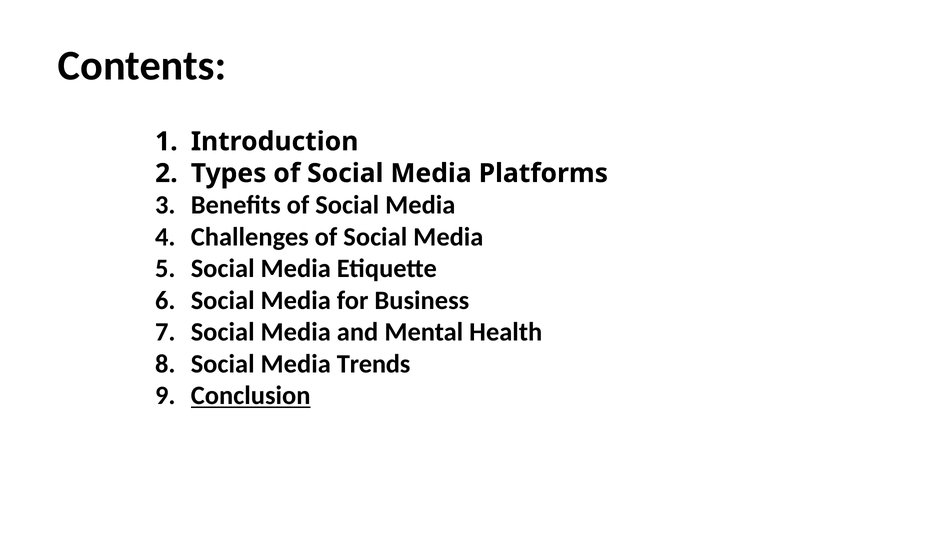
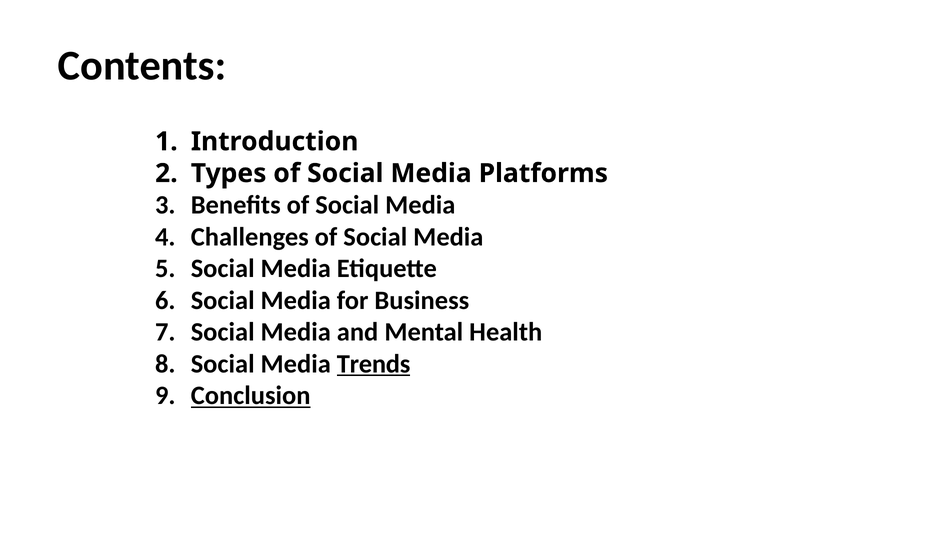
Trends underline: none -> present
